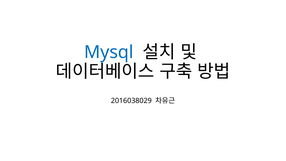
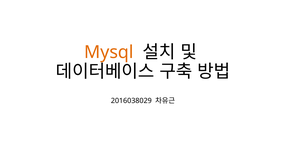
Mysql colour: blue -> orange
